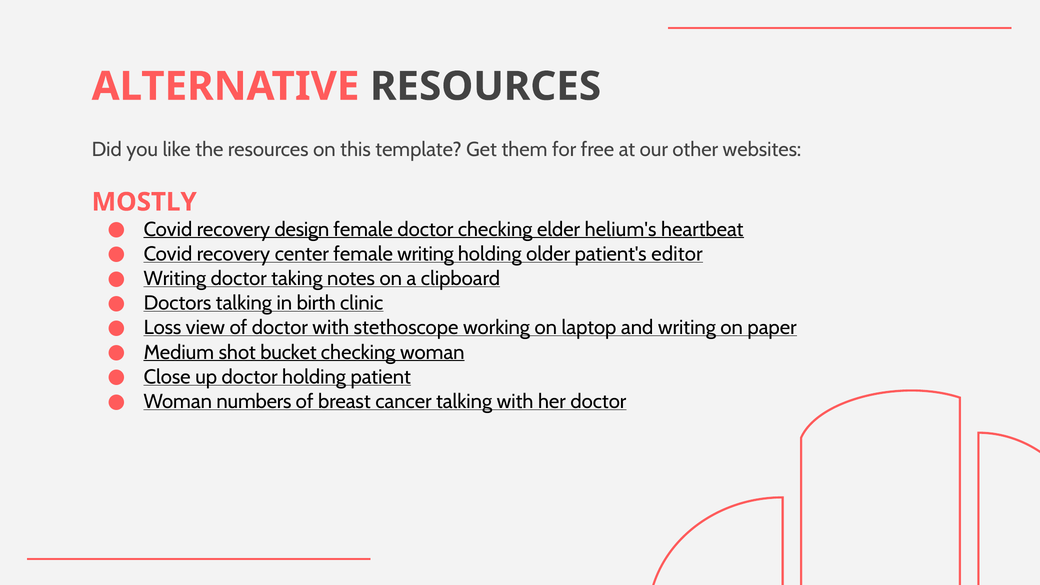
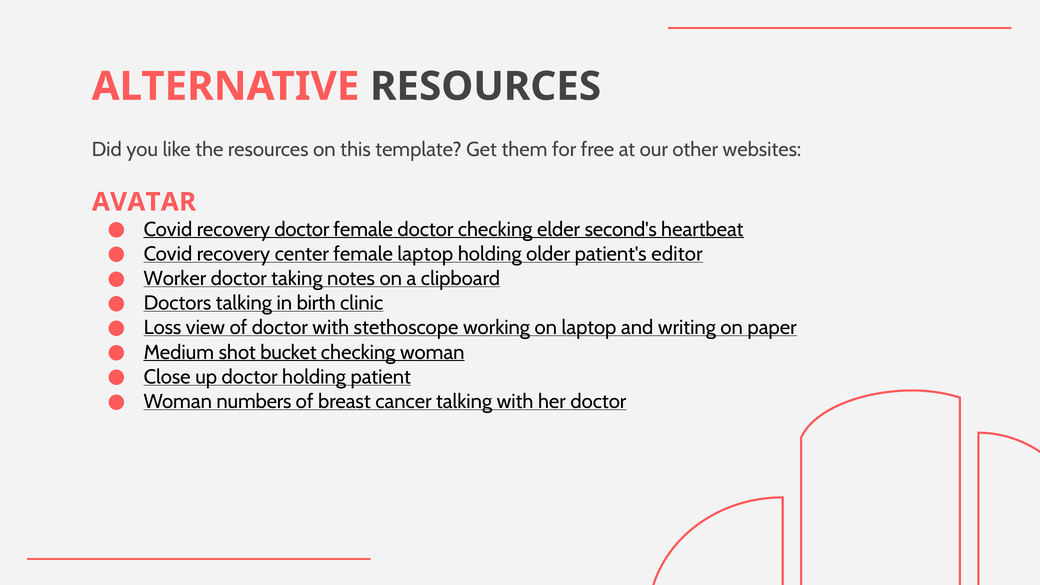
MOSTLY: MOSTLY -> AVATAR
recovery design: design -> doctor
helium's: helium's -> second's
female writing: writing -> laptop
Writing at (175, 279): Writing -> Worker
